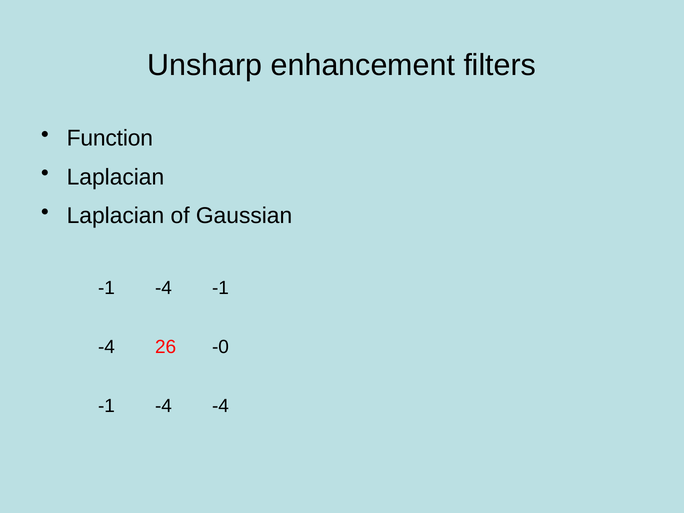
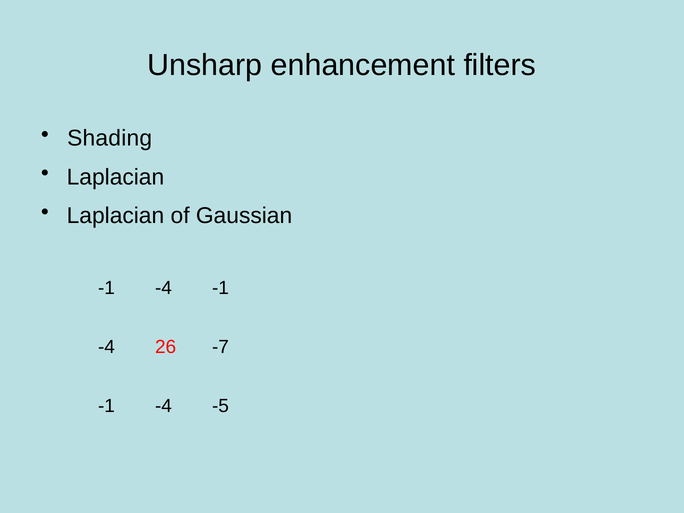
Function: Function -> Shading
-0: -0 -> -7
-4 -4: -4 -> -5
